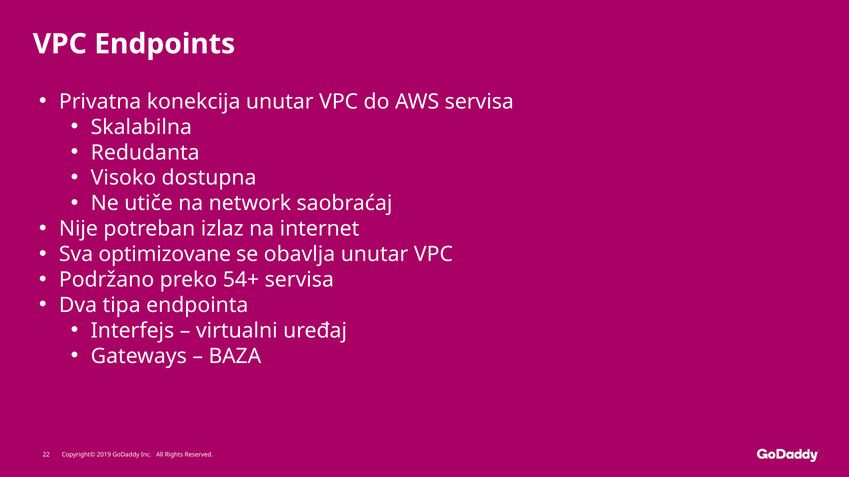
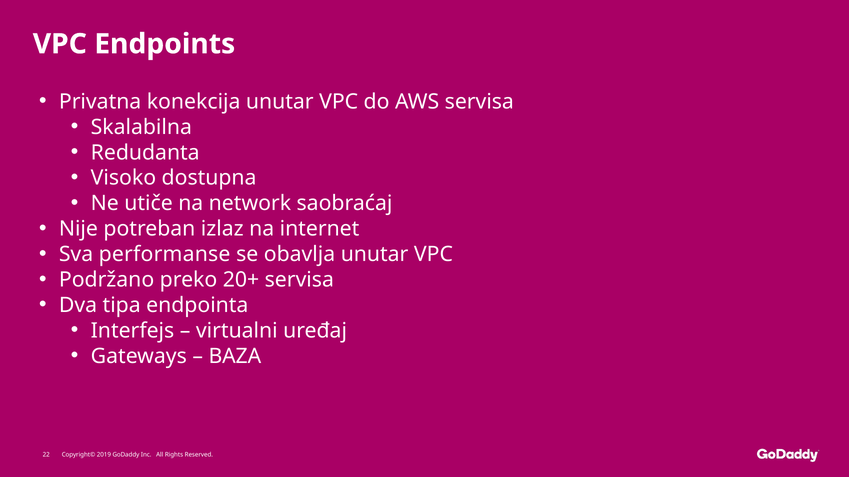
optimizovane: optimizovane -> performanse
54+: 54+ -> 20+
